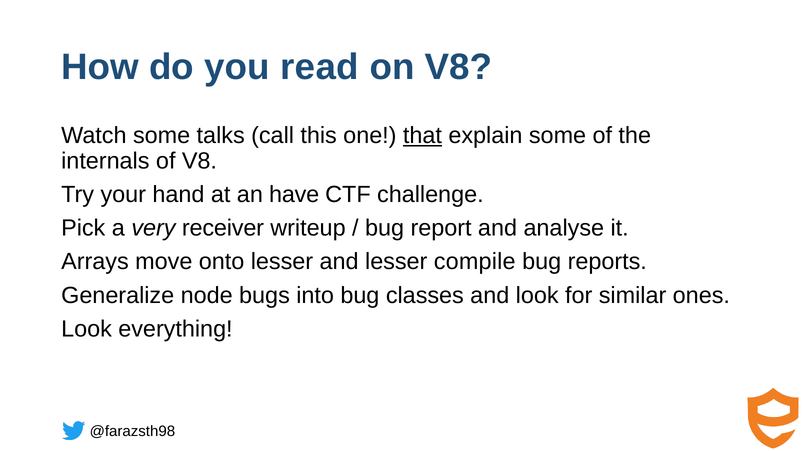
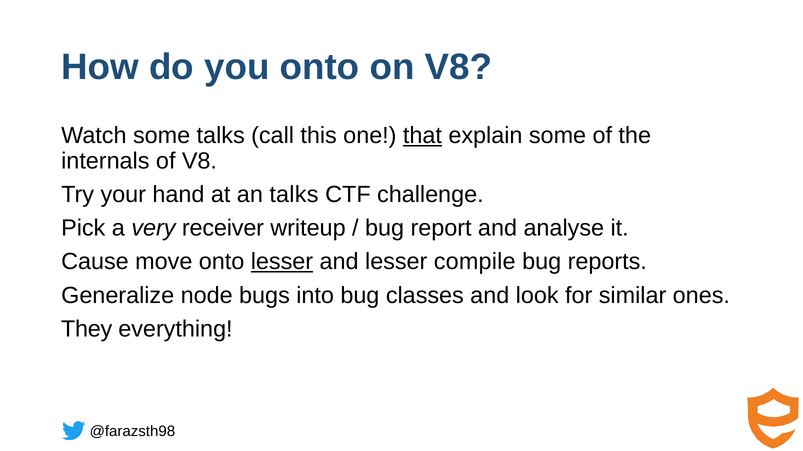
you read: read -> onto
an have: have -> talks
Arrays: Arrays -> Cause
lesser at (282, 262) underline: none -> present
Look at (87, 329): Look -> They
